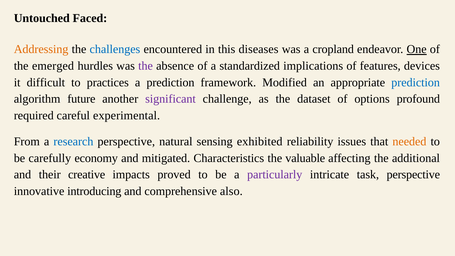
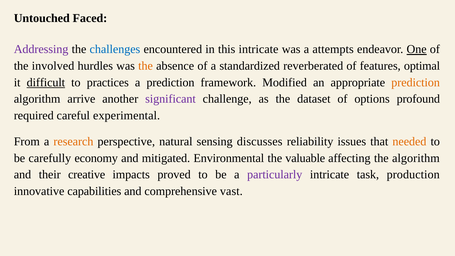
Addressing colour: orange -> purple
this diseases: diseases -> intricate
cropland: cropland -> attempts
emerged: emerged -> involved
the at (146, 66) colour: purple -> orange
implications: implications -> reverberated
devices: devices -> optimal
difficult underline: none -> present
prediction at (416, 82) colour: blue -> orange
future: future -> arrive
research colour: blue -> orange
exhibited: exhibited -> discusses
Characteristics: Characteristics -> Environmental
the additional: additional -> algorithm
task perspective: perspective -> production
introducing: introducing -> capabilities
also: also -> vast
